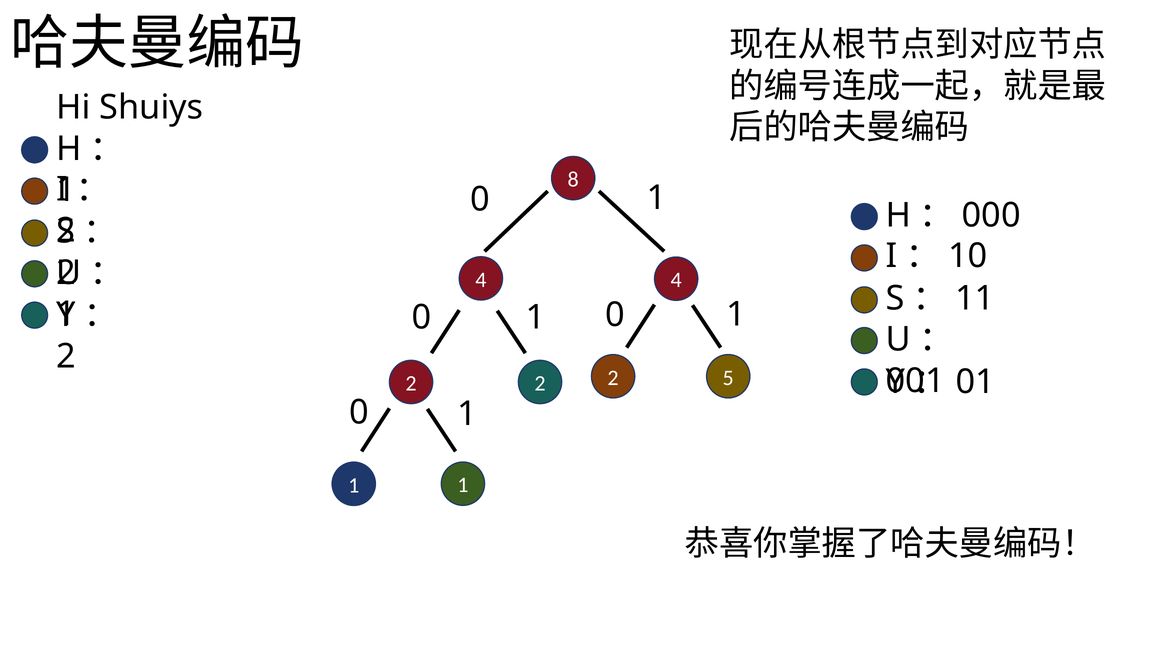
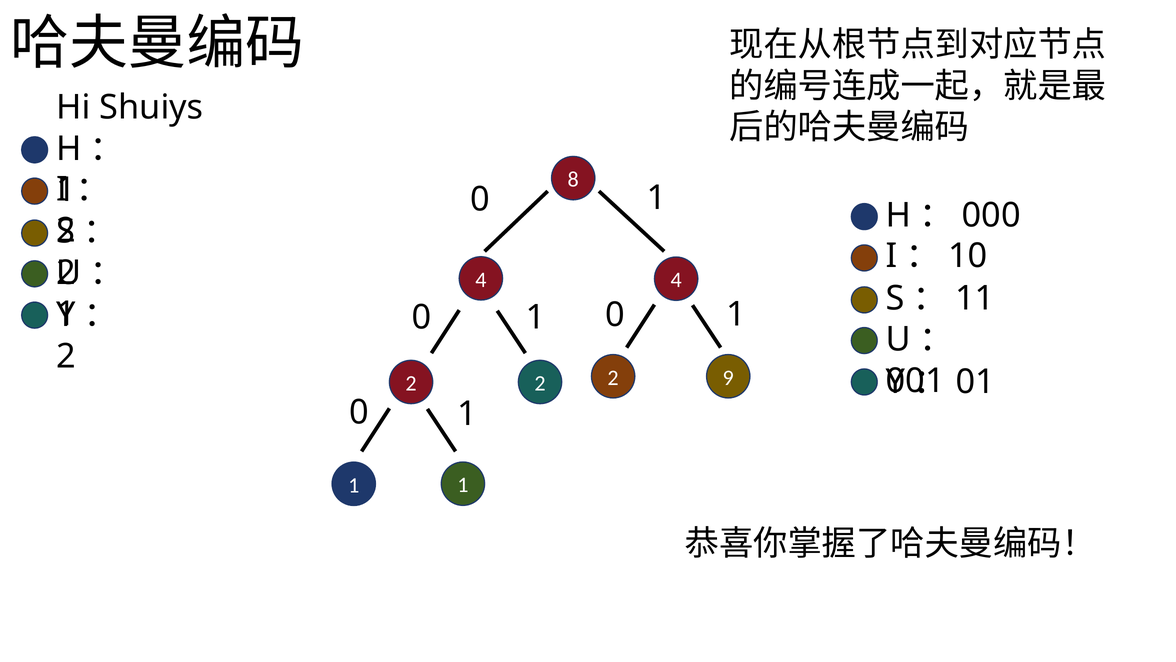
5: 5 -> 9
